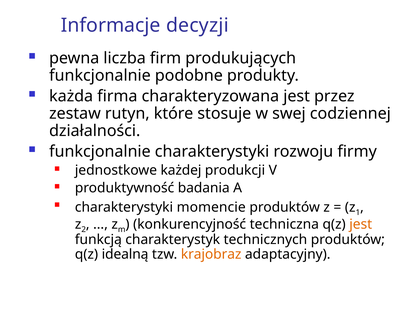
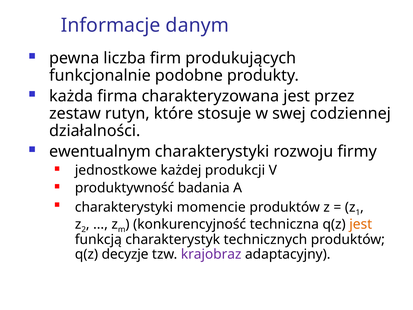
decyzji: decyzji -> danym
funkcjonalnie at (100, 151): funkcjonalnie -> ewentualnym
idealną: idealną -> decyzje
krajobraz colour: orange -> purple
